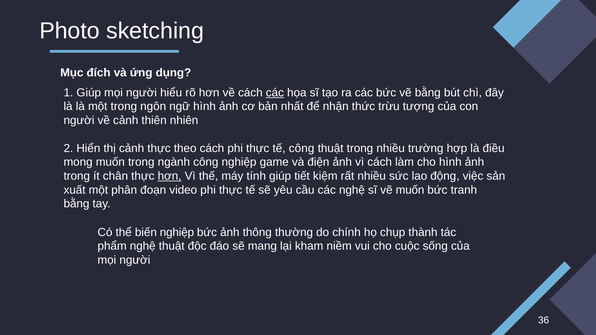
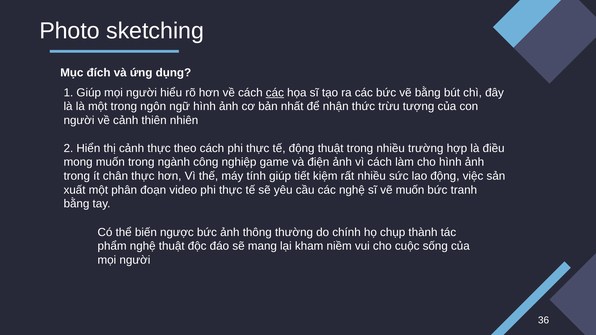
tế công: công -> động
hơn at (170, 176) underline: present -> none
biến nghiệp: nghiệp -> ngược
